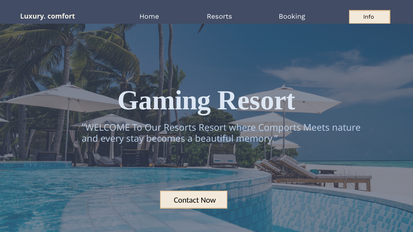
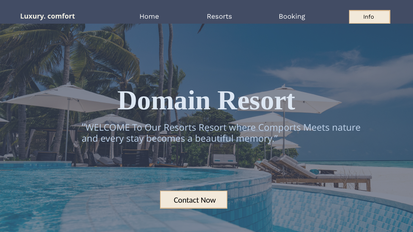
Gaming: Gaming -> Domain
